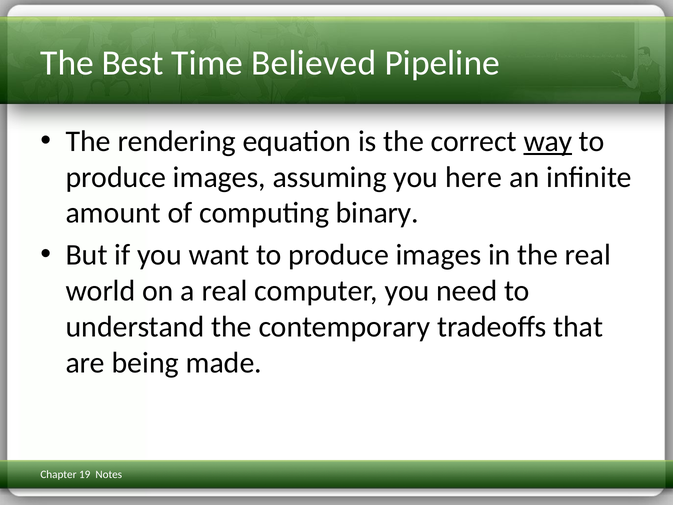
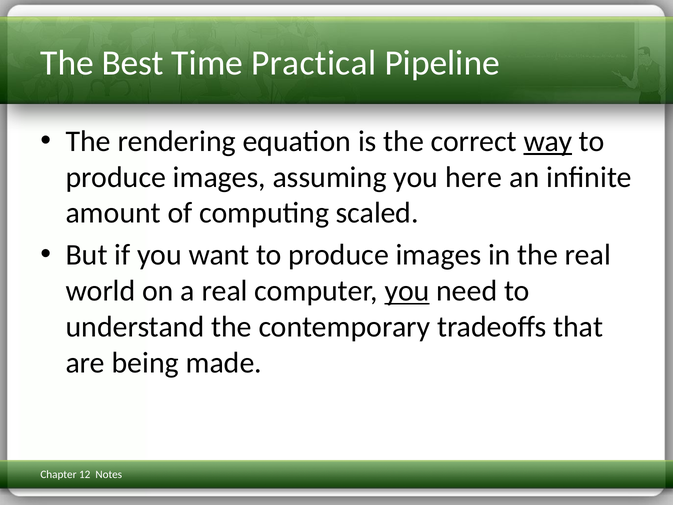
Believed: Believed -> Practical
binary: binary -> scaled
you at (407, 291) underline: none -> present
19: 19 -> 12
